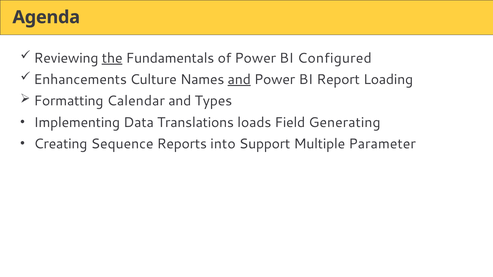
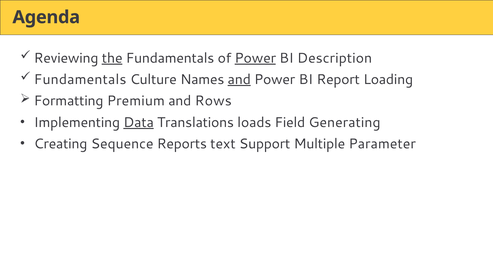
Power at (255, 58) underline: none -> present
Configured: Configured -> Description
Enhancements at (80, 80): Enhancements -> Fundamentals
Calendar: Calendar -> Premium
Types: Types -> Rows
Data underline: none -> present
into: into -> text
